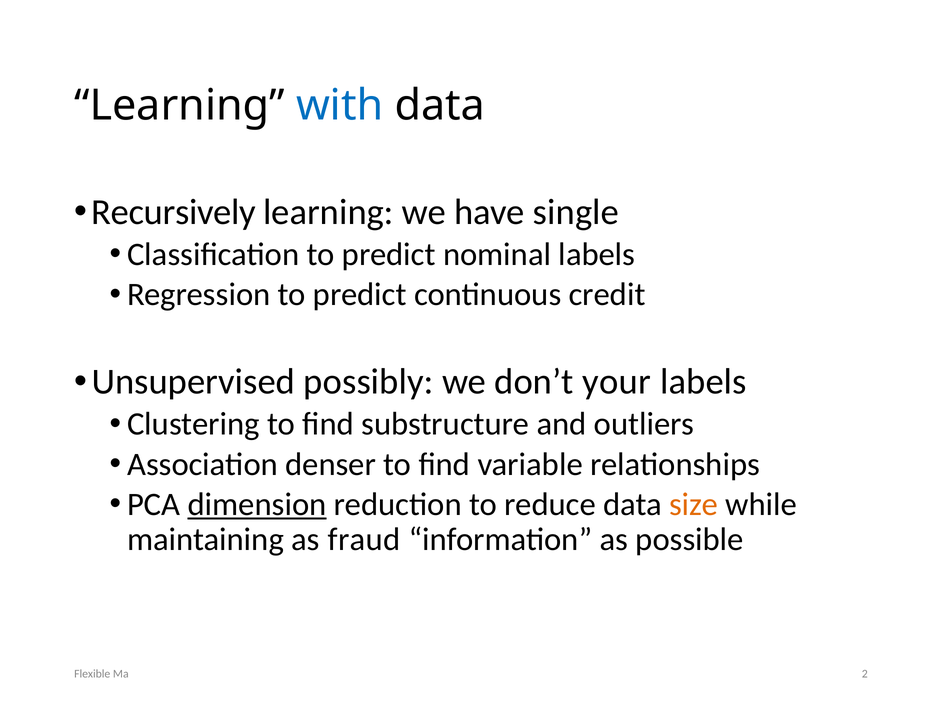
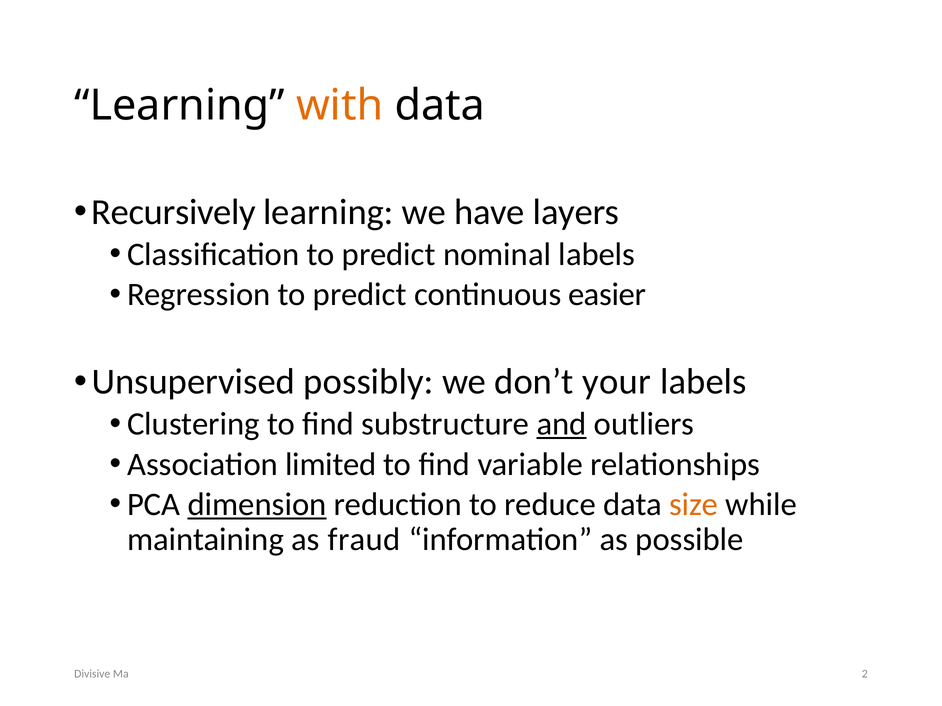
with colour: blue -> orange
single: single -> layers
credit: credit -> easier
and underline: none -> present
denser: denser -> limited
Flexible: Flexible -> Divisive
